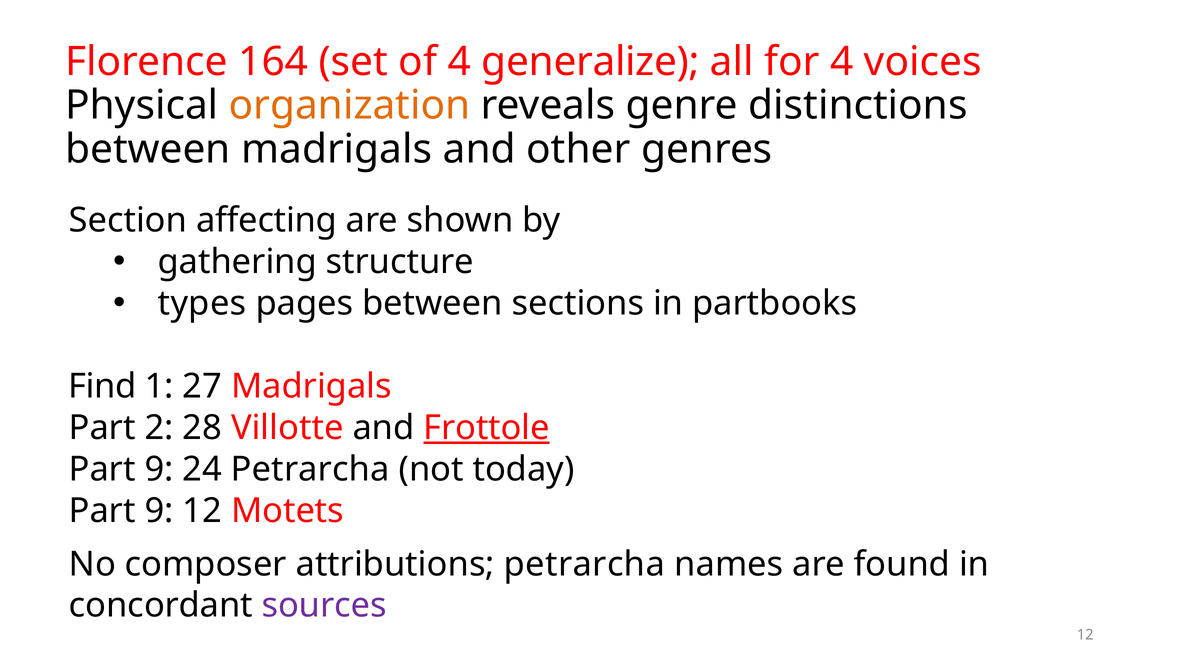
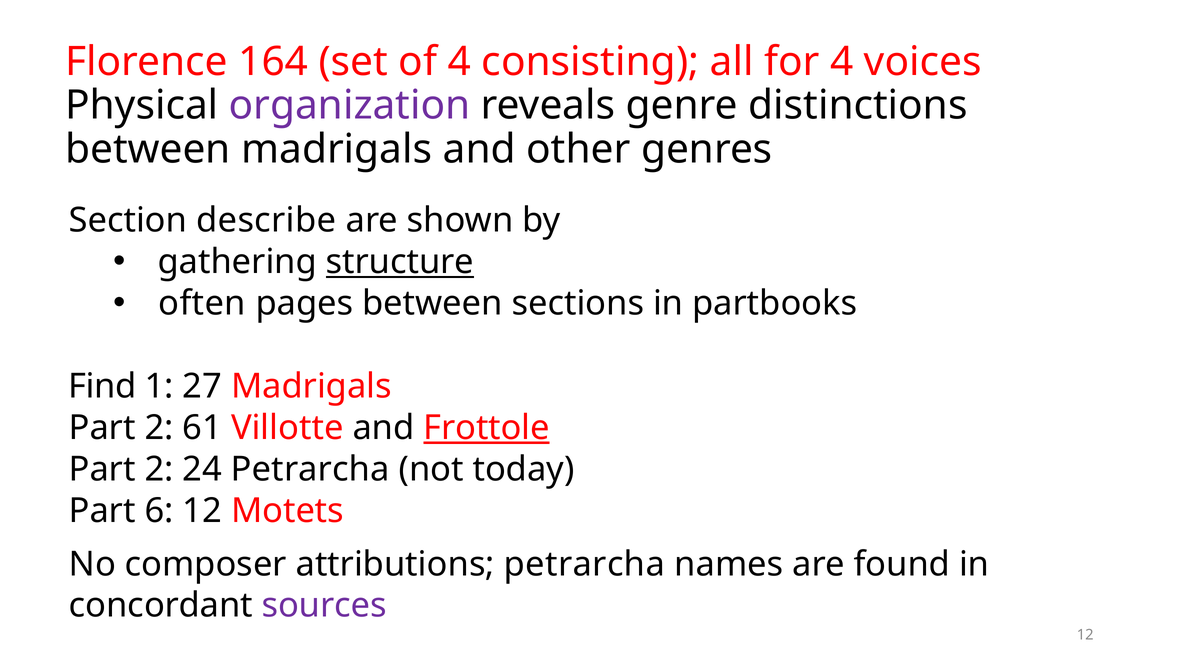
generalize: generalize -> consisting
organization colour: orange -> purple
affecting: affecting -> describe
structure underline: none -> present
types: types -> often
28: 28 -> 61
9 at (159, 469): 9 -> 2
9 at (159, 511): 9 -> 6
